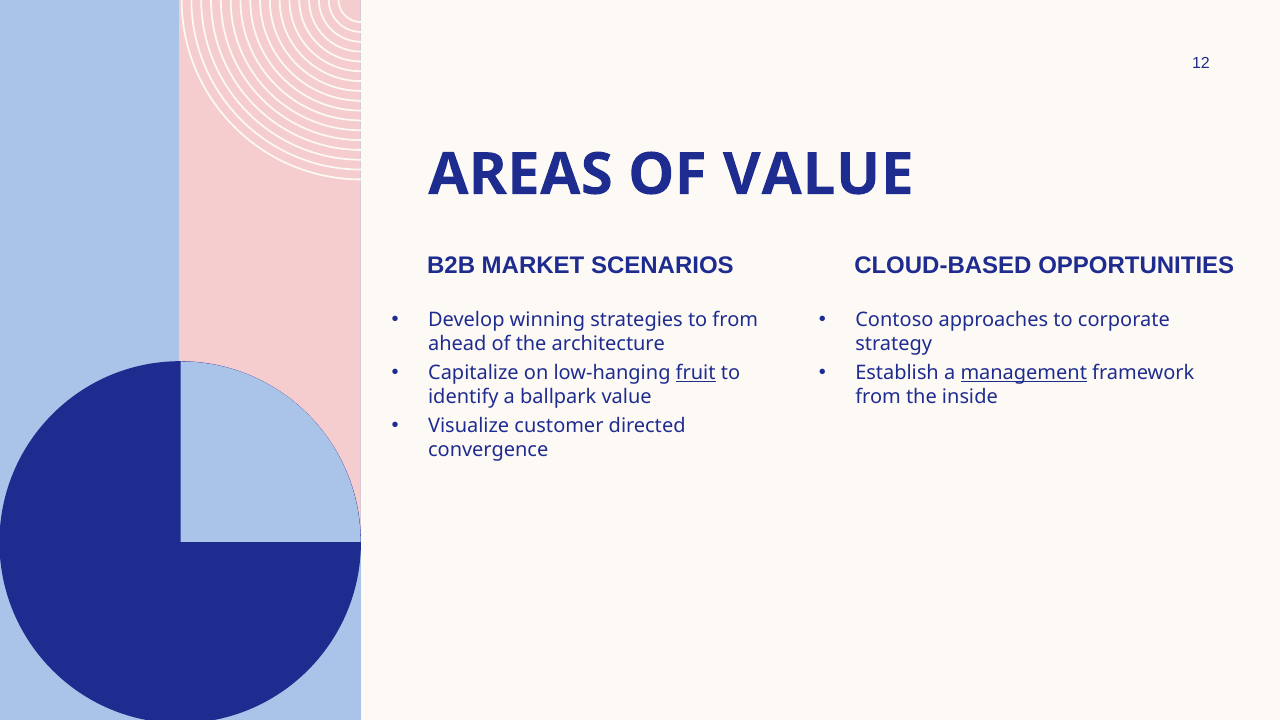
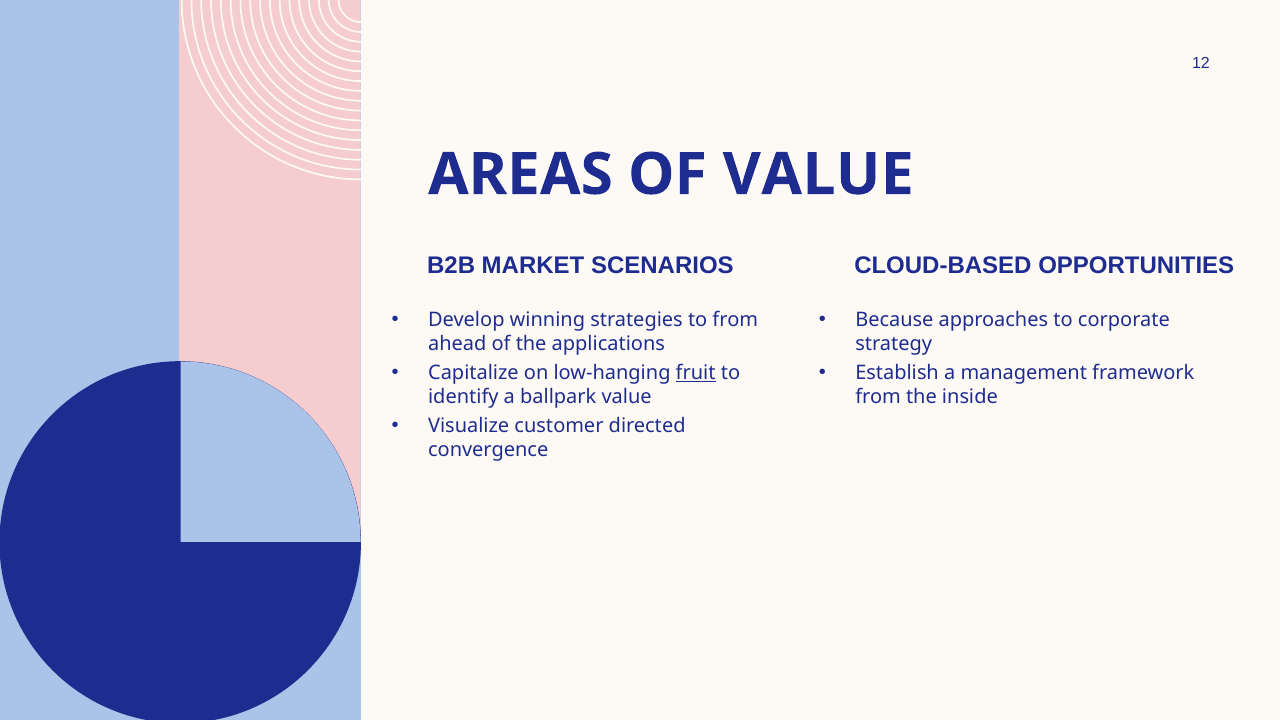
Contoso: Contoso -> Because
architecture: architecture -> applications
management underline: present -> none
